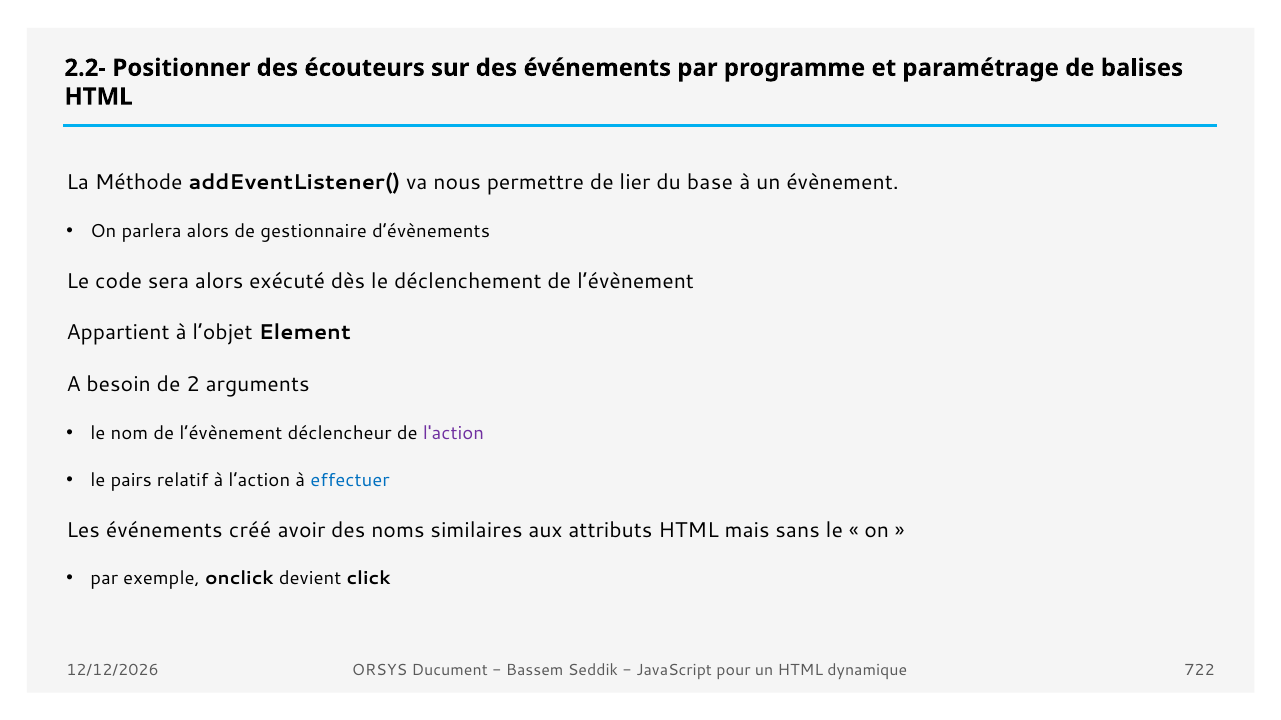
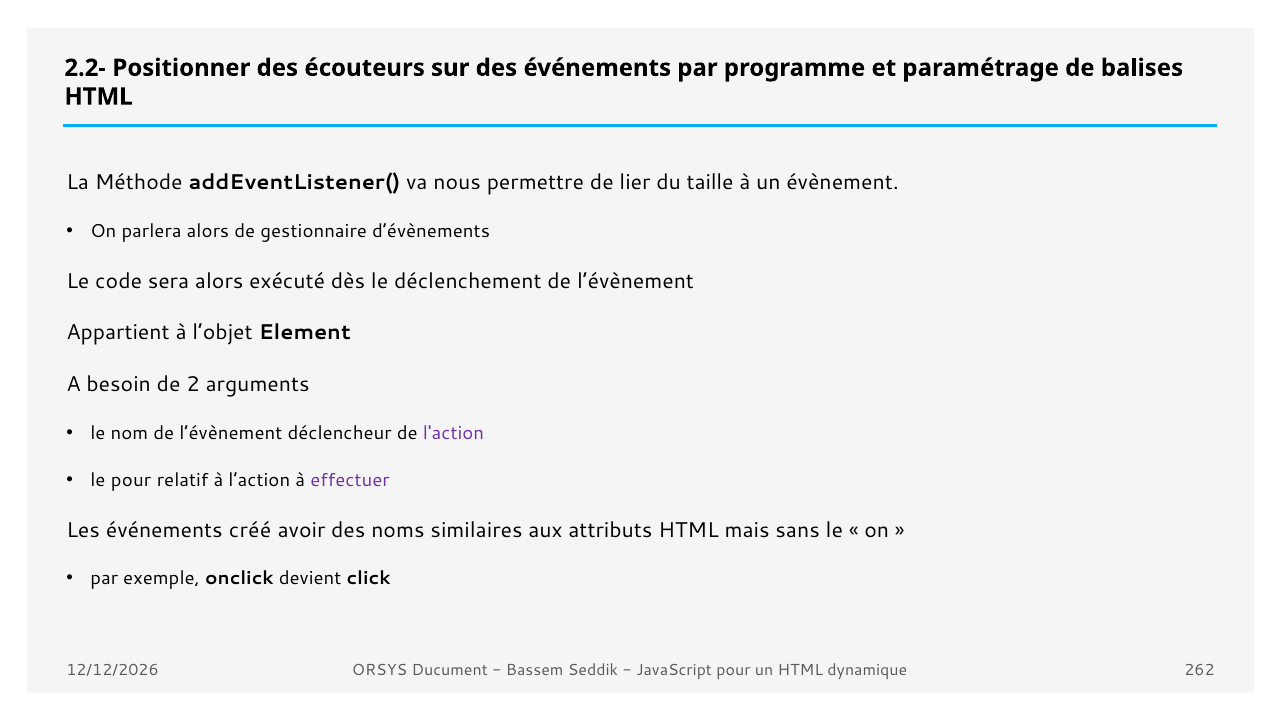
base: base -> taille
le pairs: pairs -> pour
effectuer colour: blue -> purple
722: 722 -> 262
